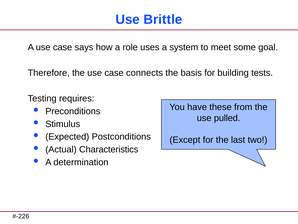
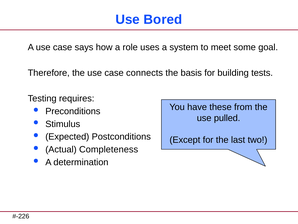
Brittle: Brittle -> Bored
Characteristics: Characteristics -> Completeness
